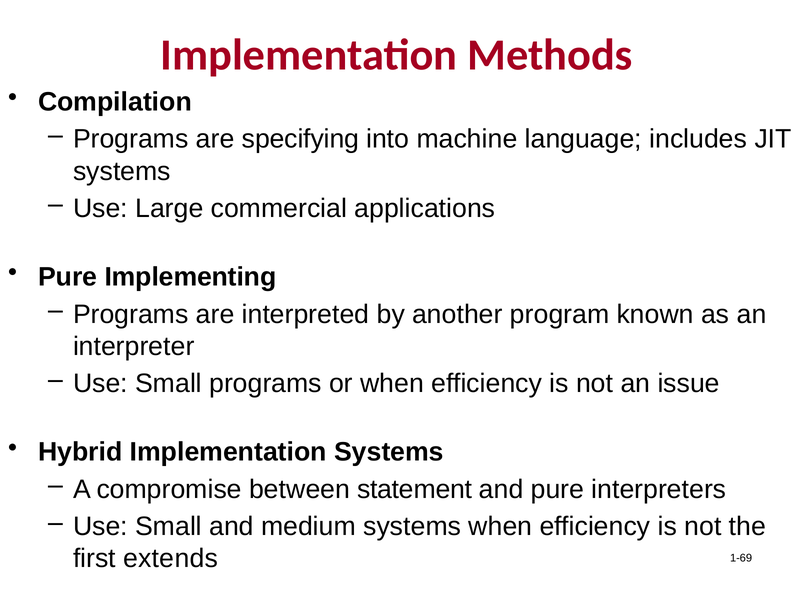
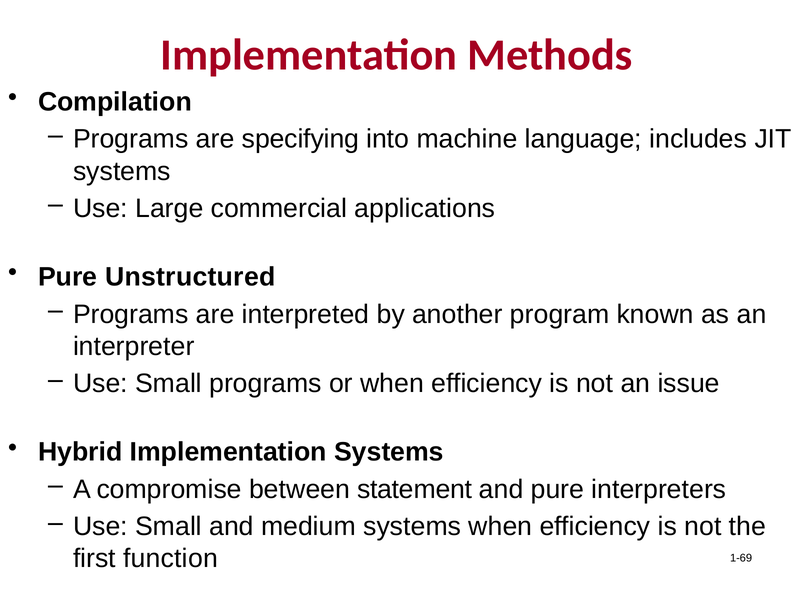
Implementing: Implementing -> Unstructured
extends: extends -> function
